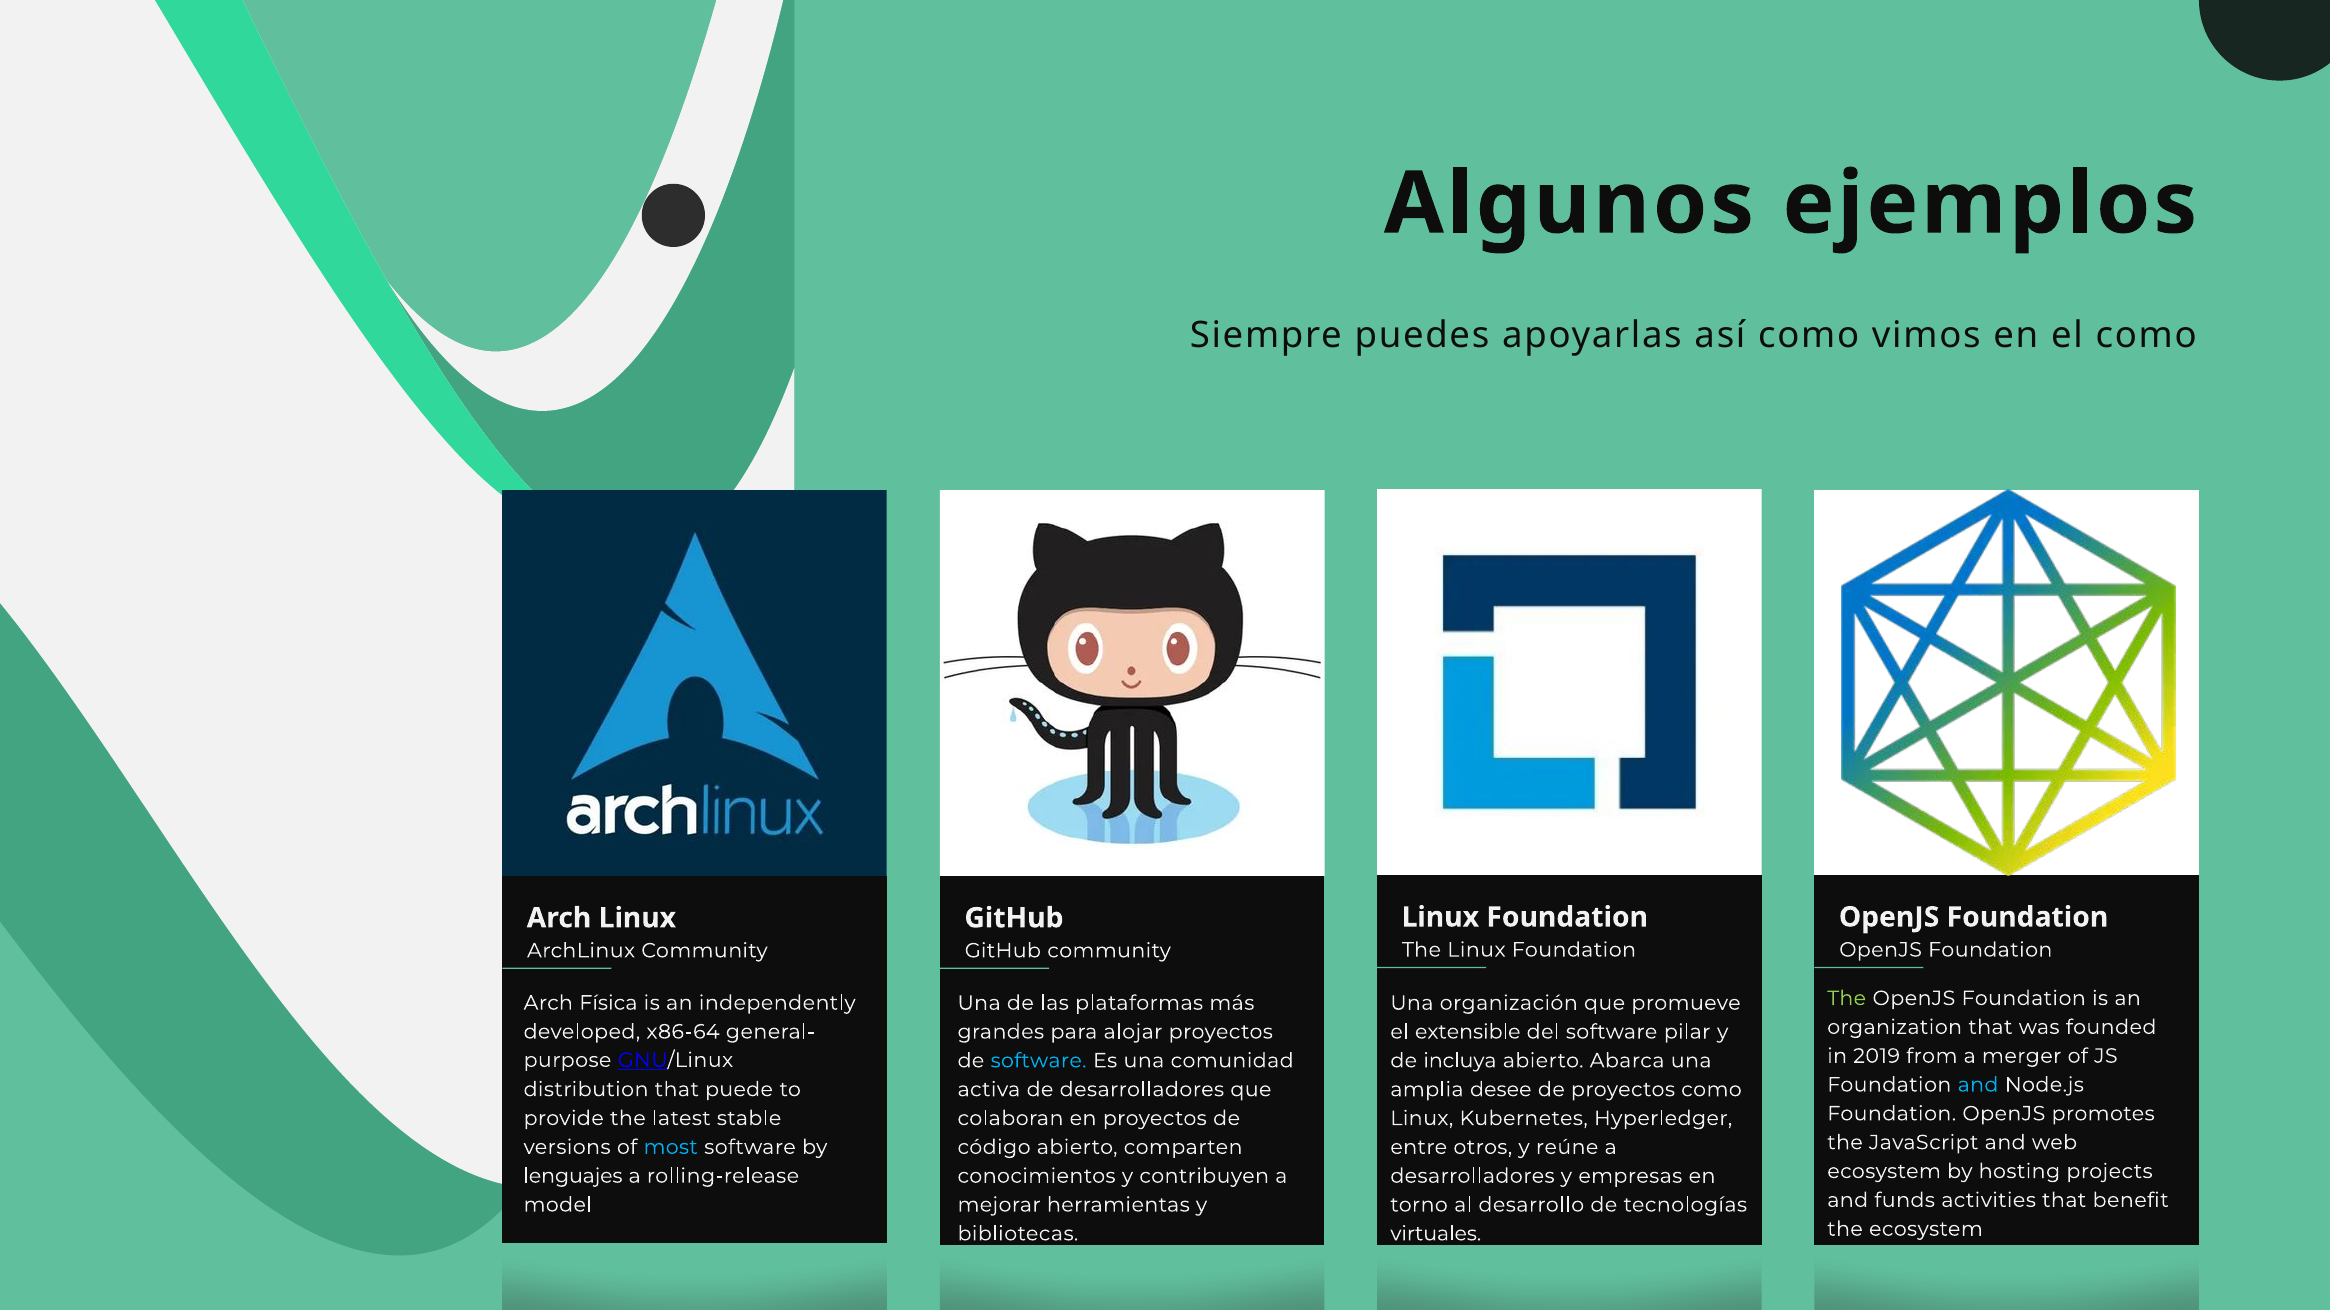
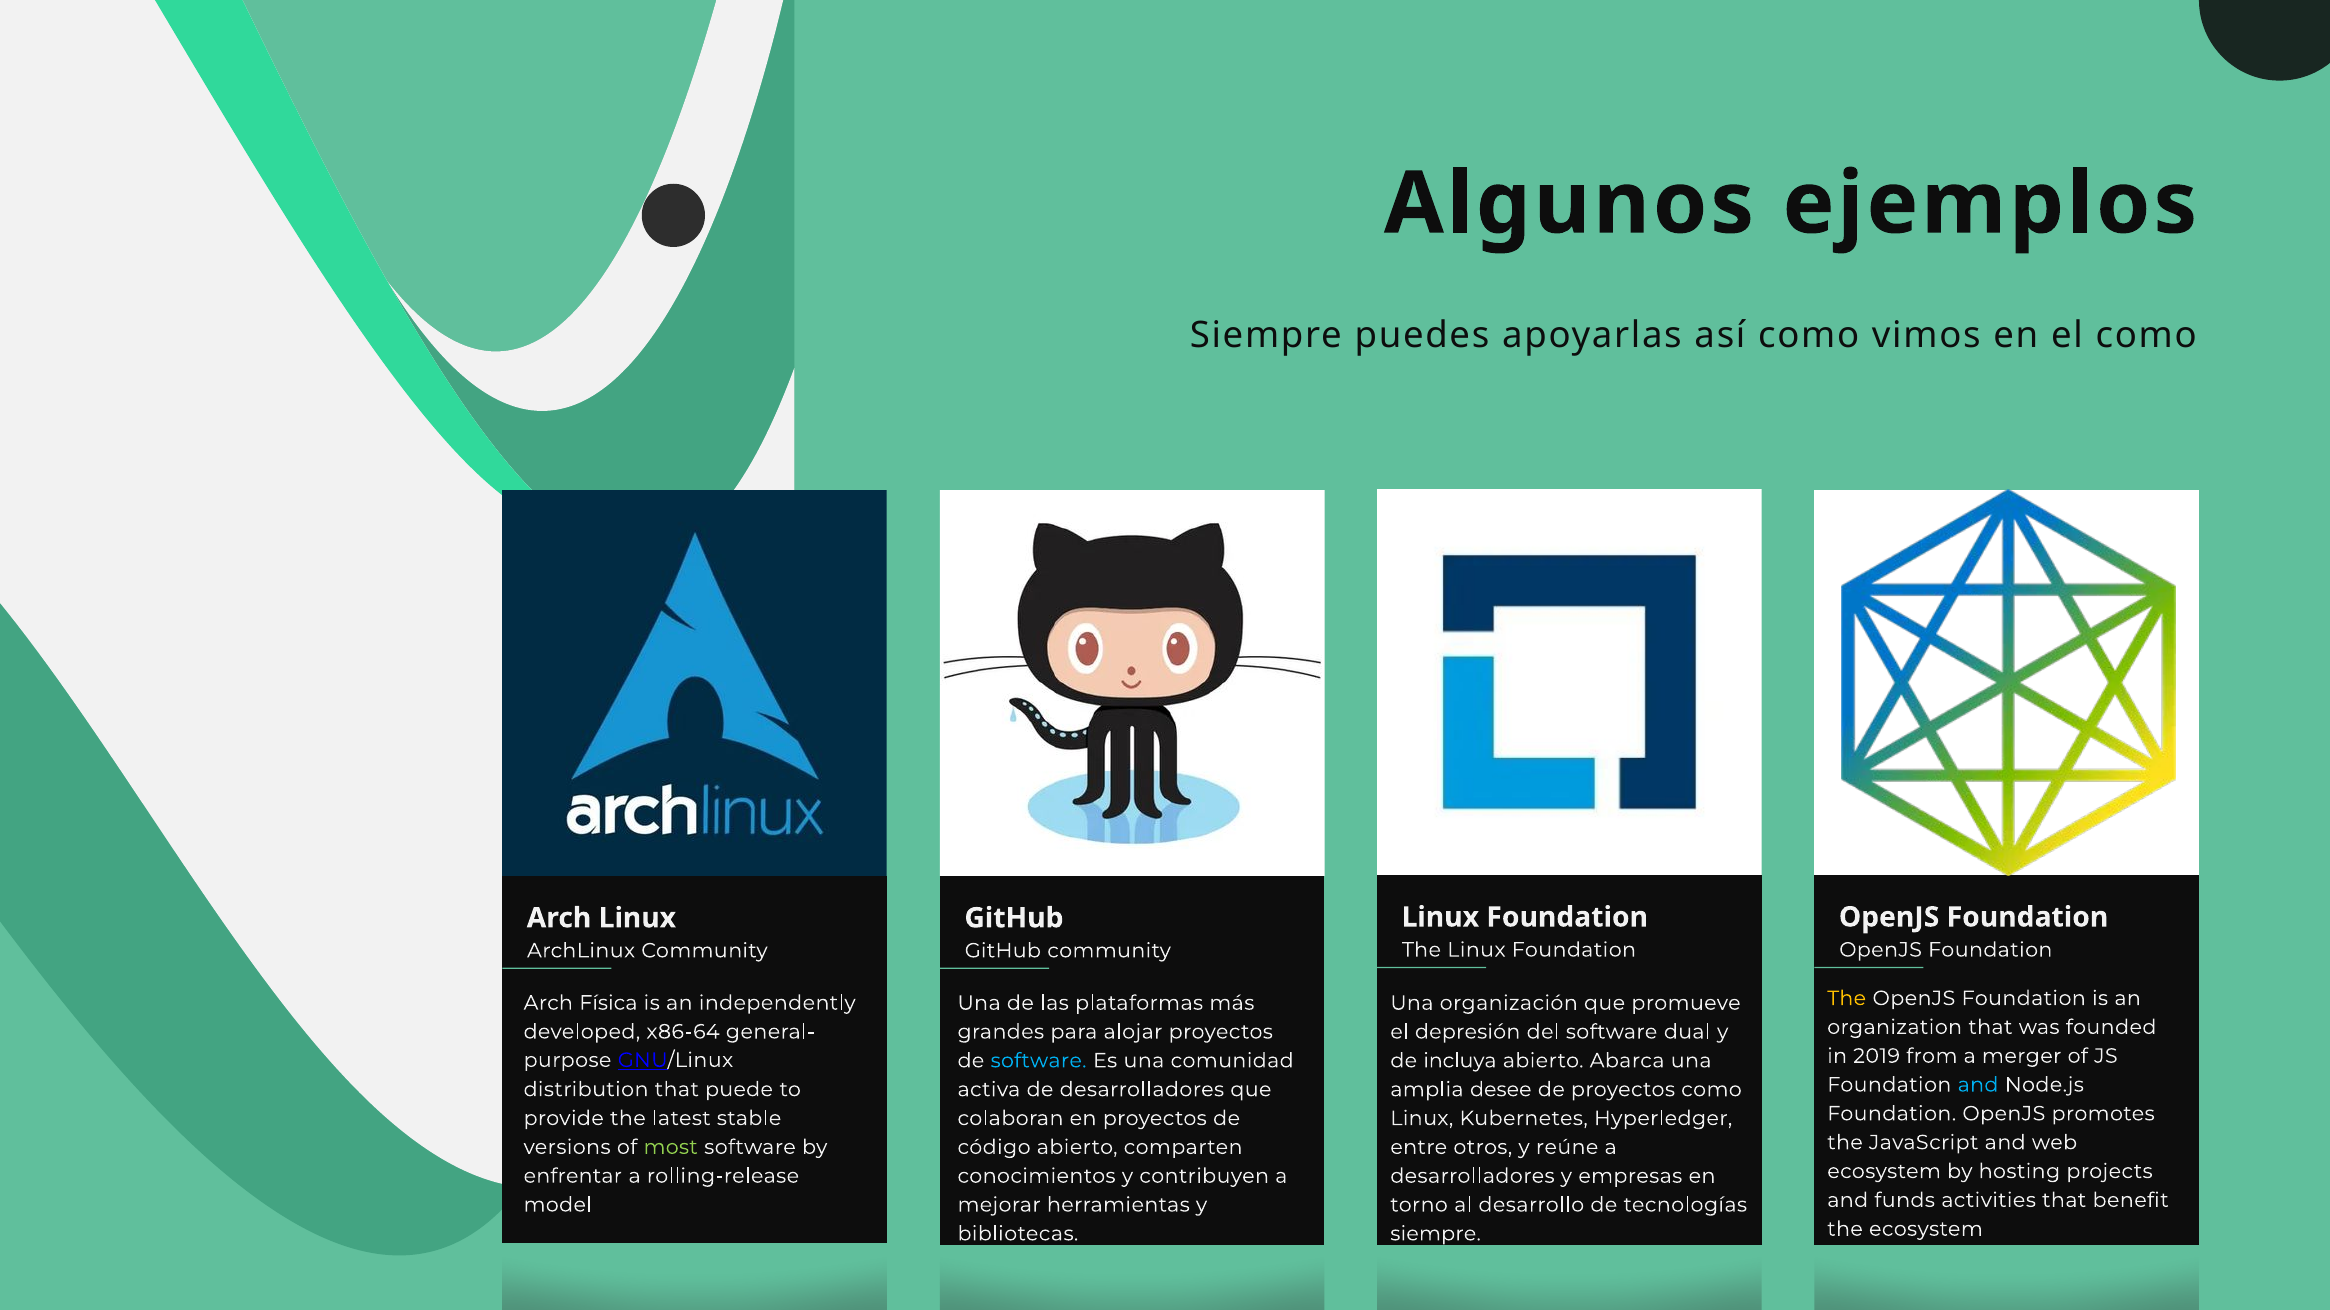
The at (1847, 999) colour: light green -> yellow
extensible: extensible -> depresión
pilar: pilar -> dual
most colour: light blue -> light green
lenguajes: lenguajes -> enfrentar
virtuales at (1436, 1234): virtuales -> siempre
